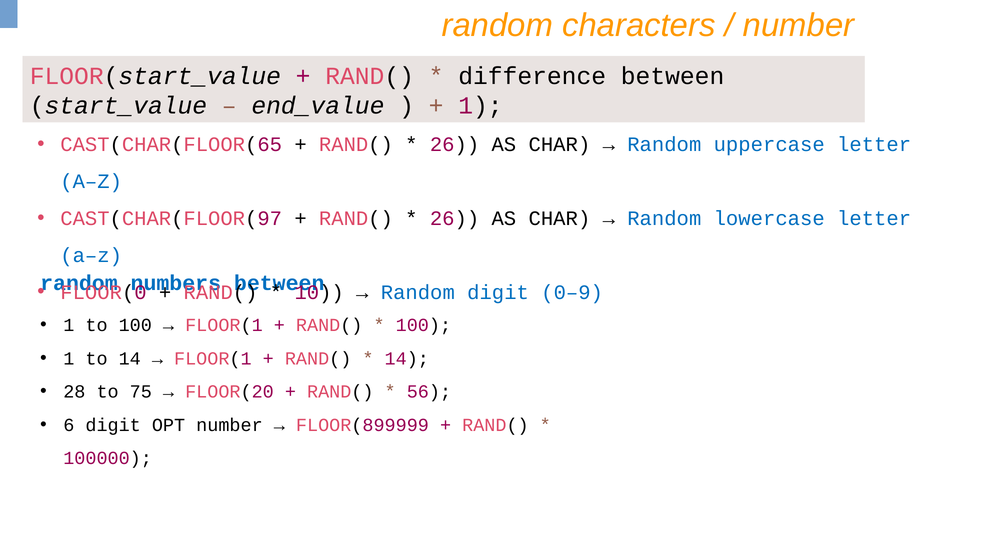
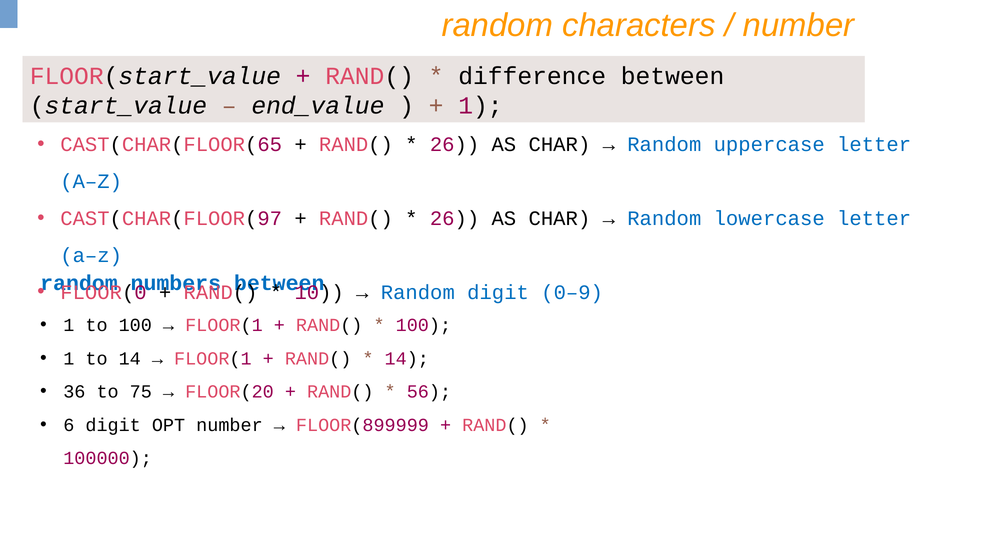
28: 28 -> 36
